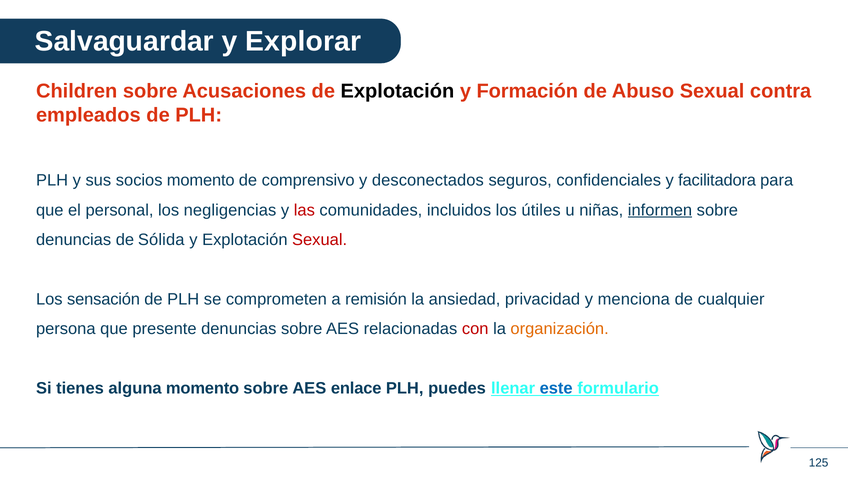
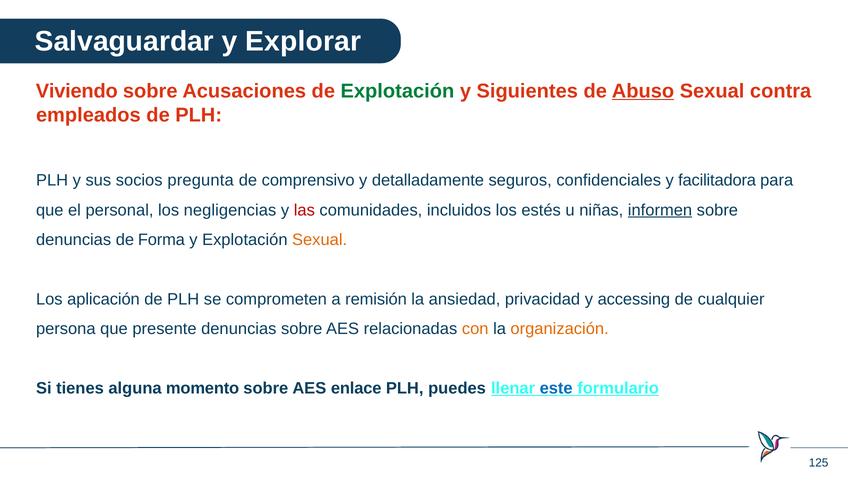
Children: Children -> Viviendo
Explotación at (397, 91) colour: black -> green
Formación: Formación -> Siguientes
Abuso underline: none -> present
socios momento: momento -> pregunta
desconectados: desconectados -> detalladamente
útiles: útiles -> estés
Sólida: Sólida -> Forma
Sexual at (320, 240) colour: red -> orange
sensación: sensación -> aplicación
menciona: menciona -> accessing
con colour: red -> orange
